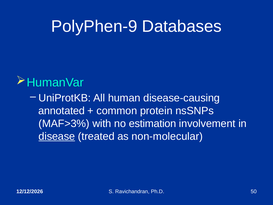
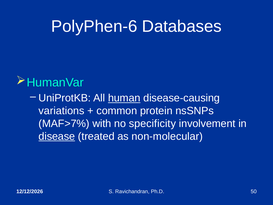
PolyPhen-9: PolyPhen-9 -> PolyPhen-6
human underline: none -> present
annotated: annotated -> variations
MAF>3%: MAF>3% -> MAF>7%
estimation: estimation -> specificity
